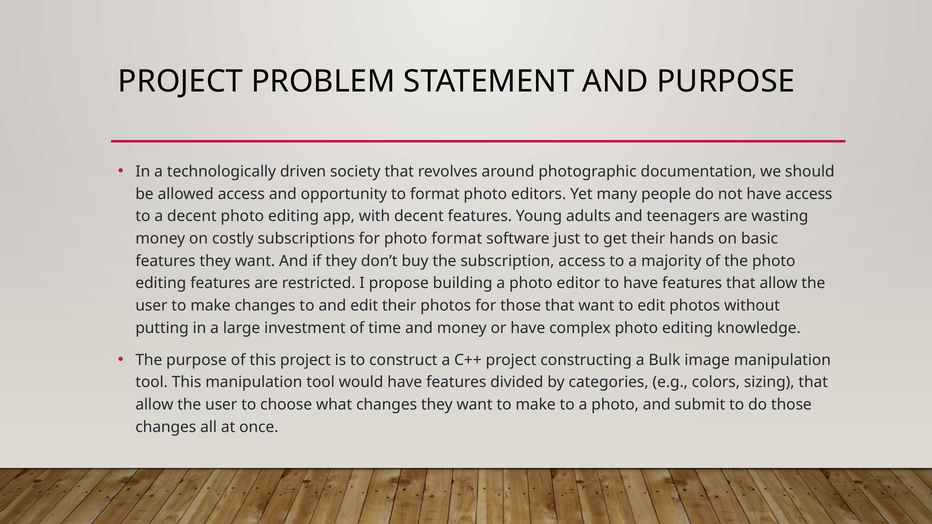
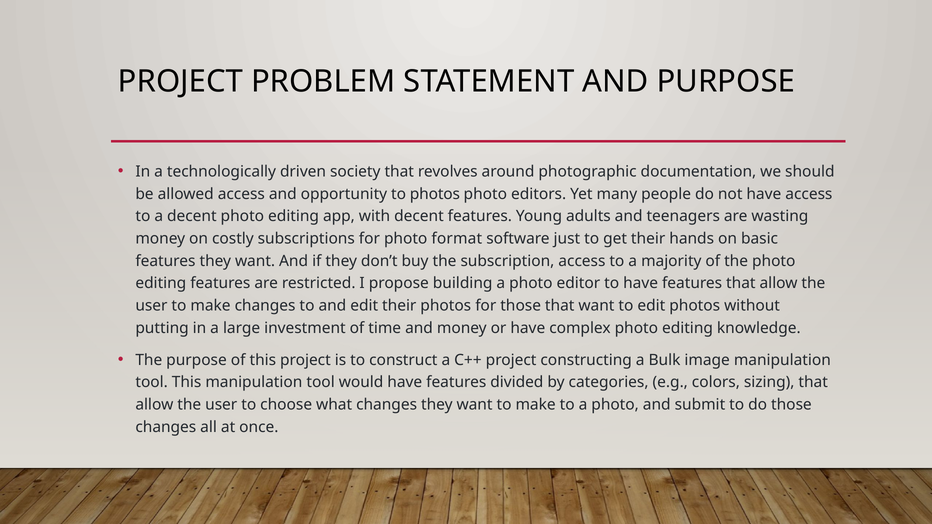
to format: format -> photos
